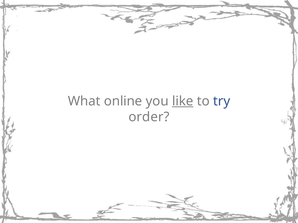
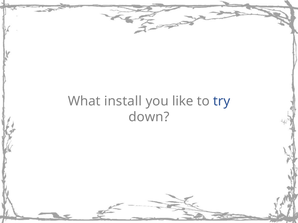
online: online -> install
like underline: present -> none
order: order -> down
